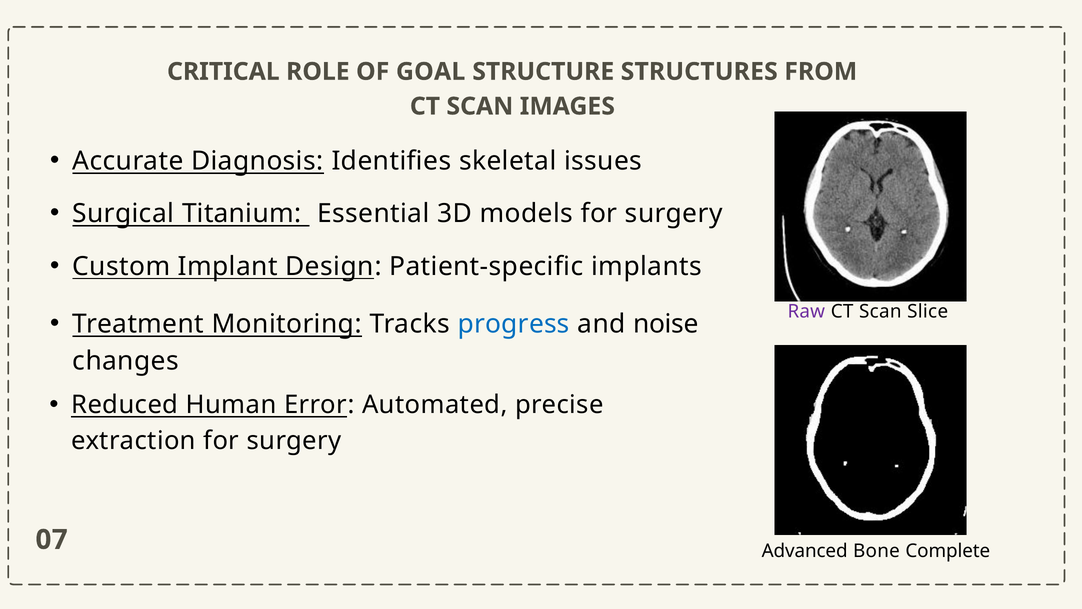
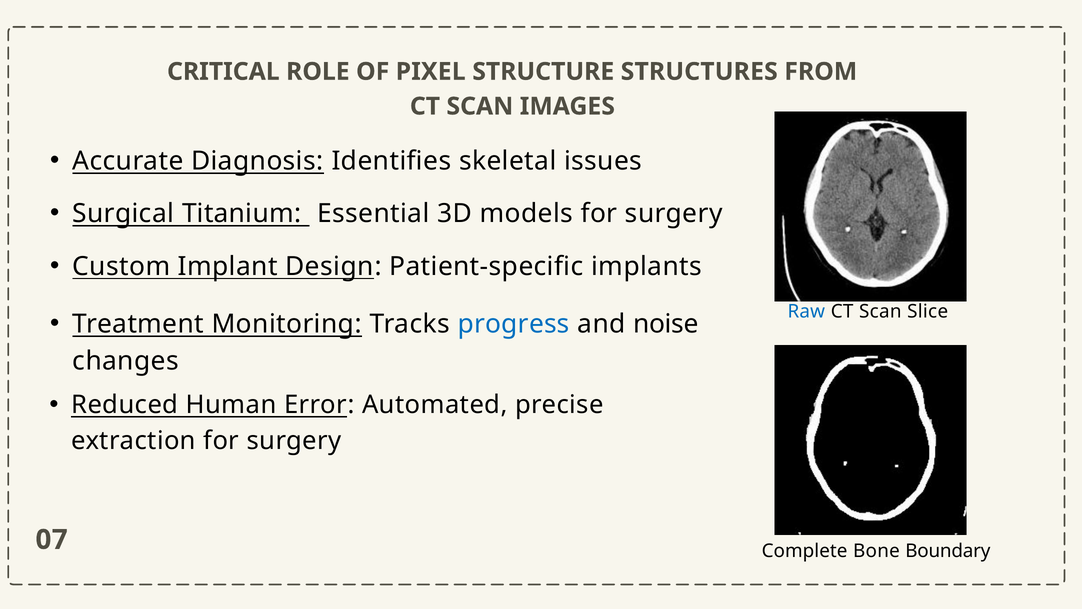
GOAL: GOAL -> PIXEL
Raw colour: purple -> blue
Advanced: Advanced -> Complete
Complete: Complete -> Boundary
